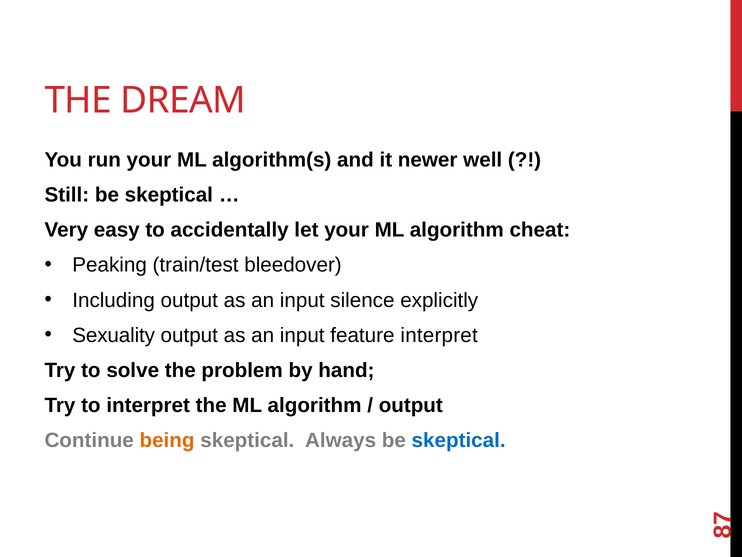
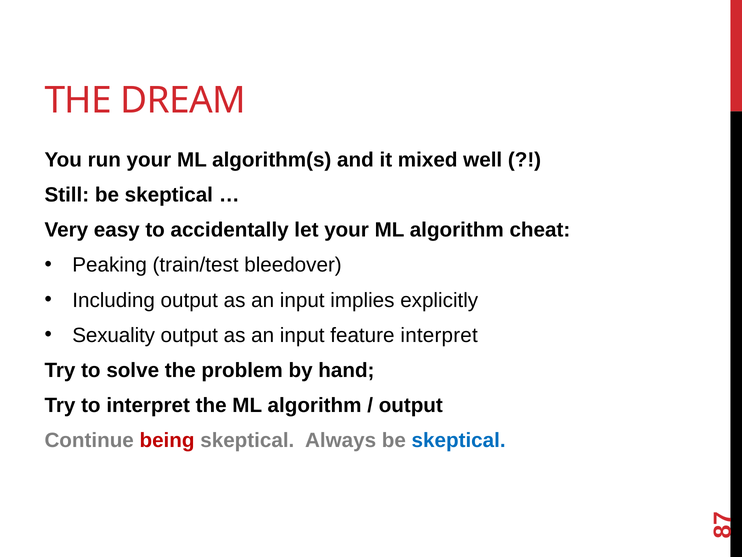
newer: newer -> mixed
silence: silence -> implies
being colour: orange -> red
